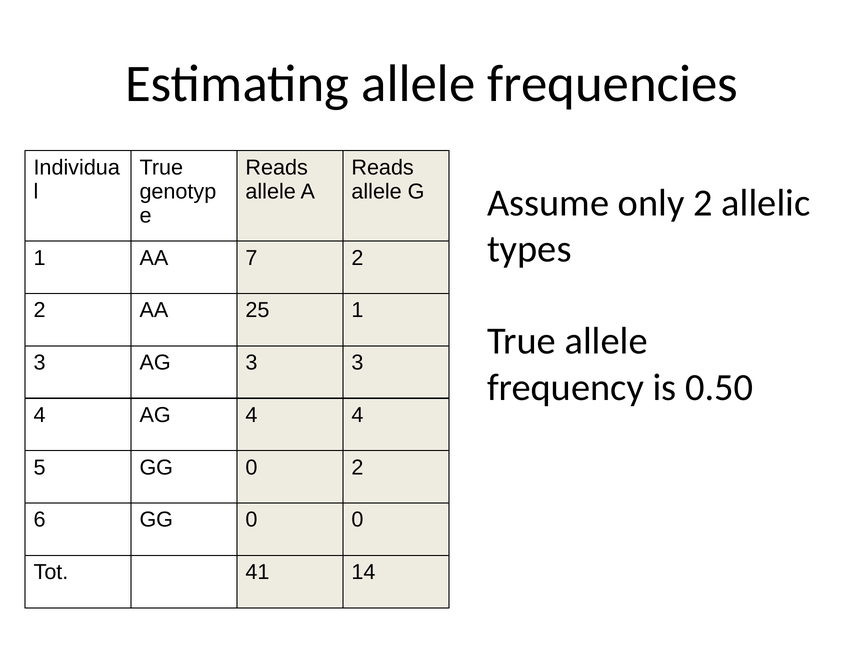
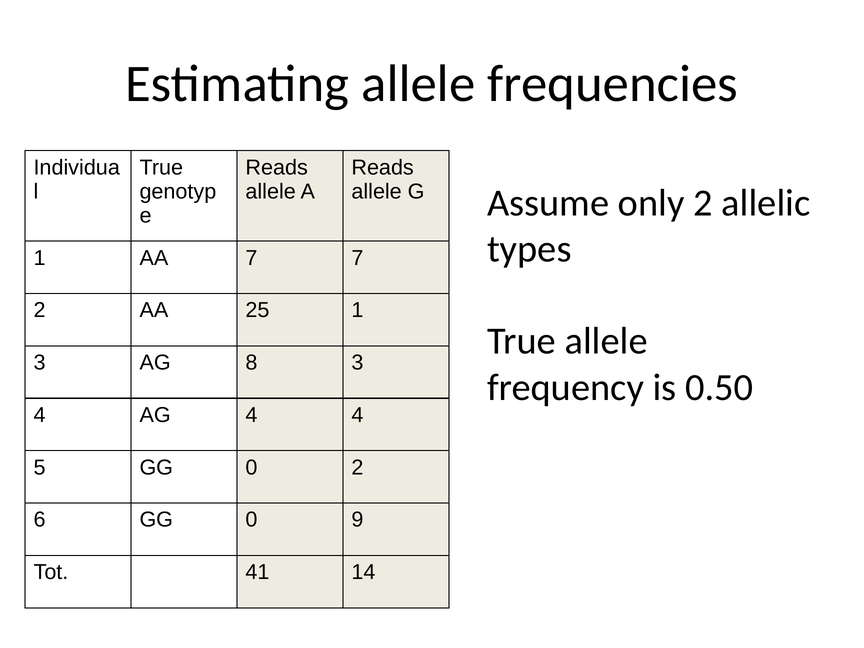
7 2: 2 -> 7
AG 3: 3 -> 8
0 0: 0 -> 9
